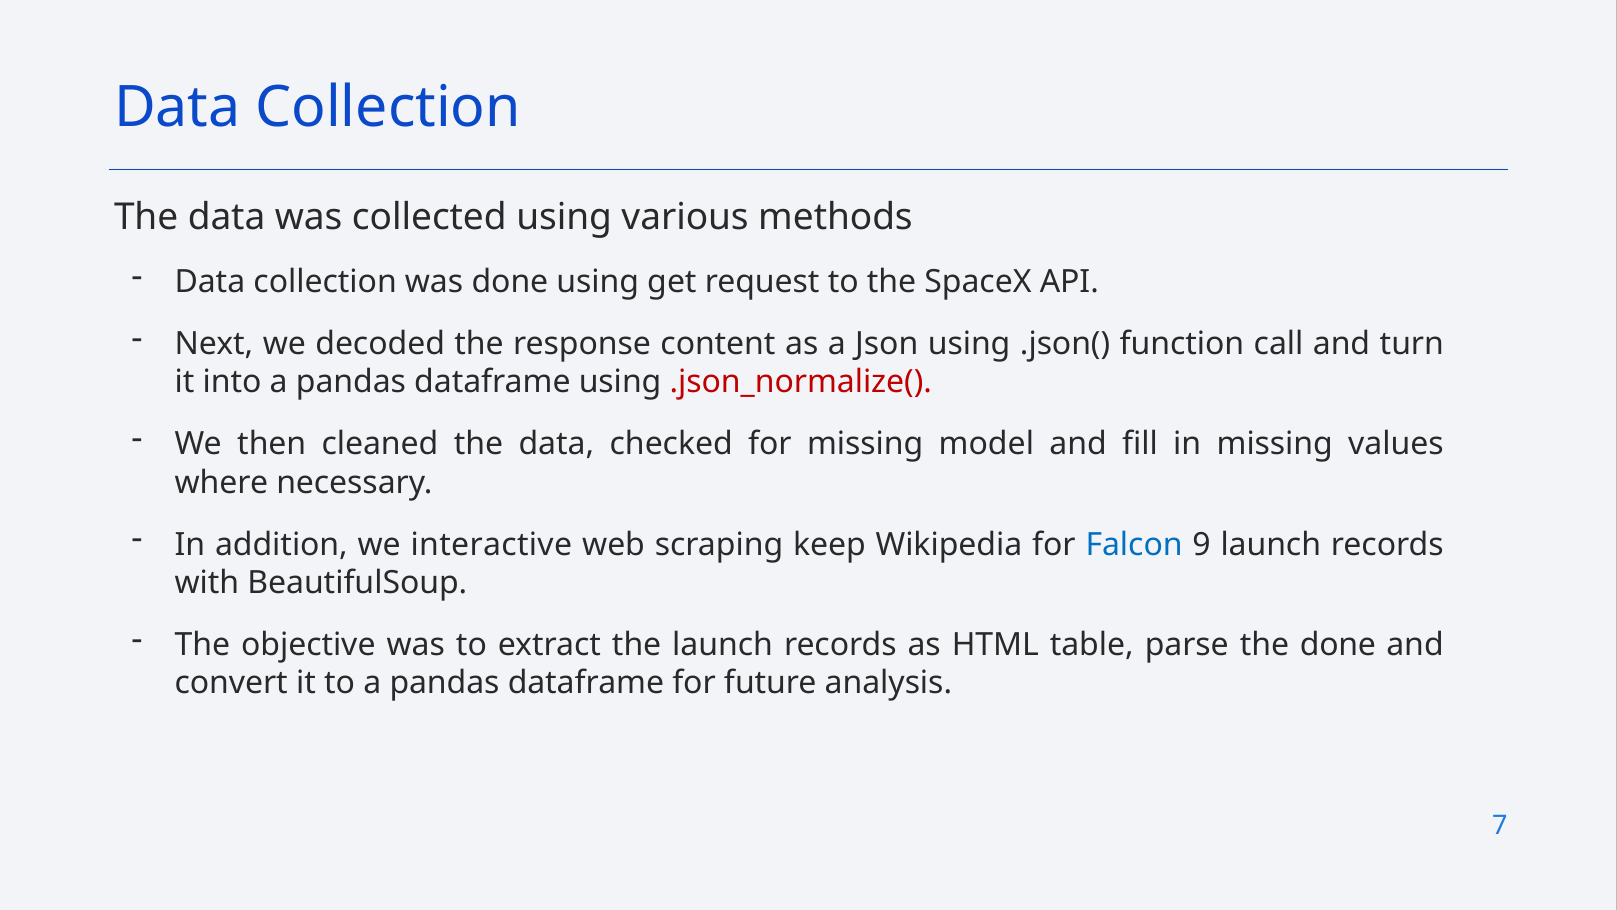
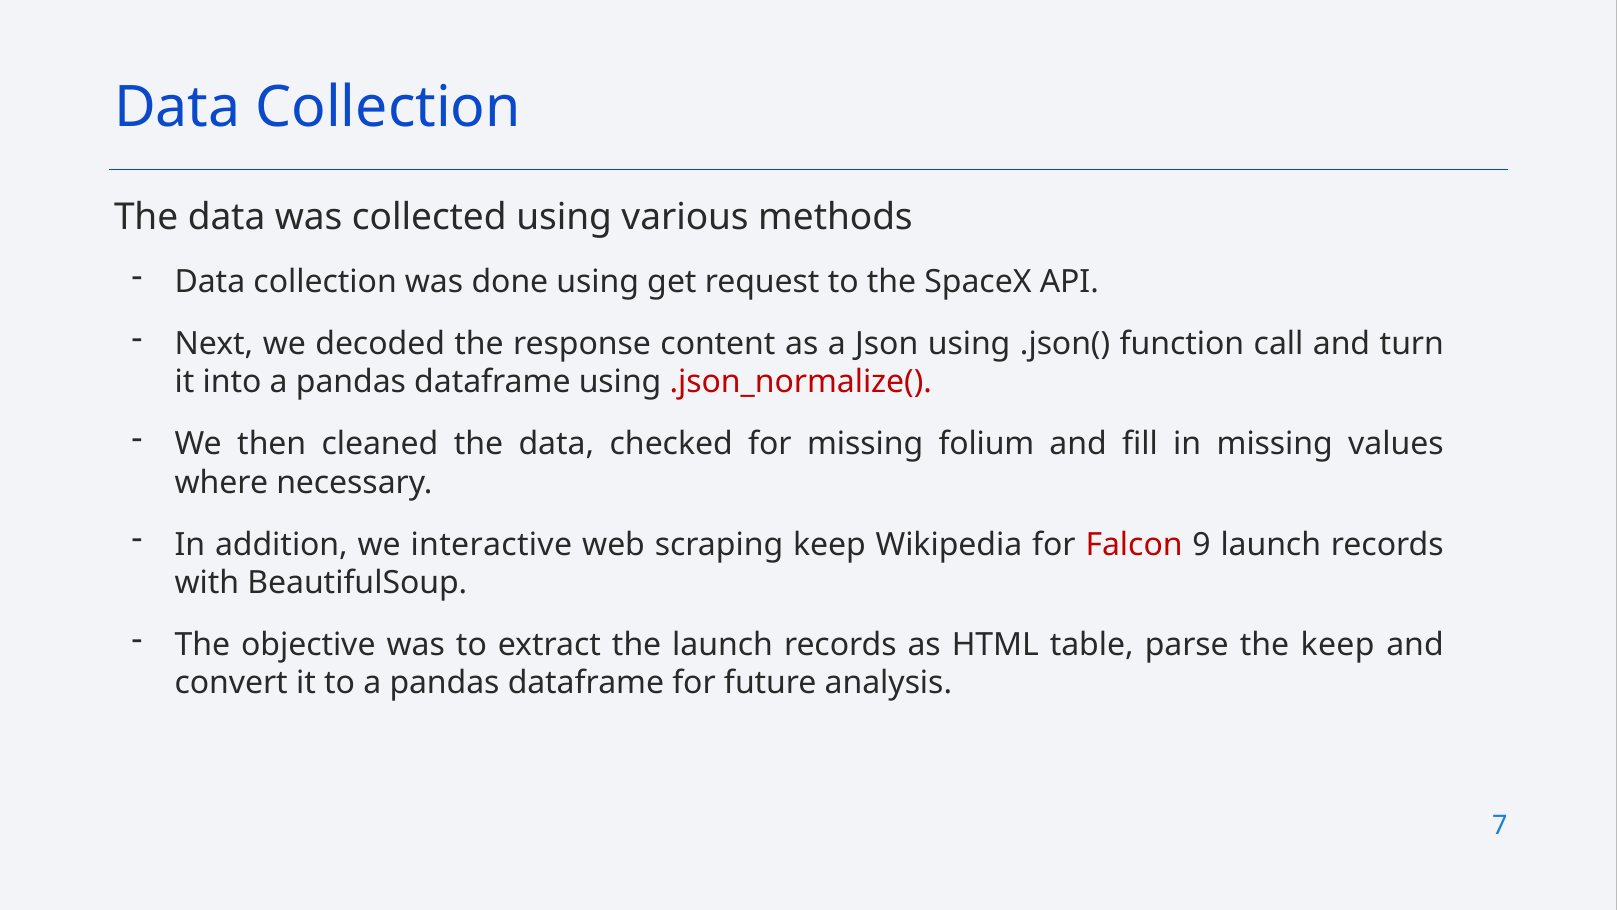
model: model -> folium
Falcon colour: blue -> red
the done: done -> keep
